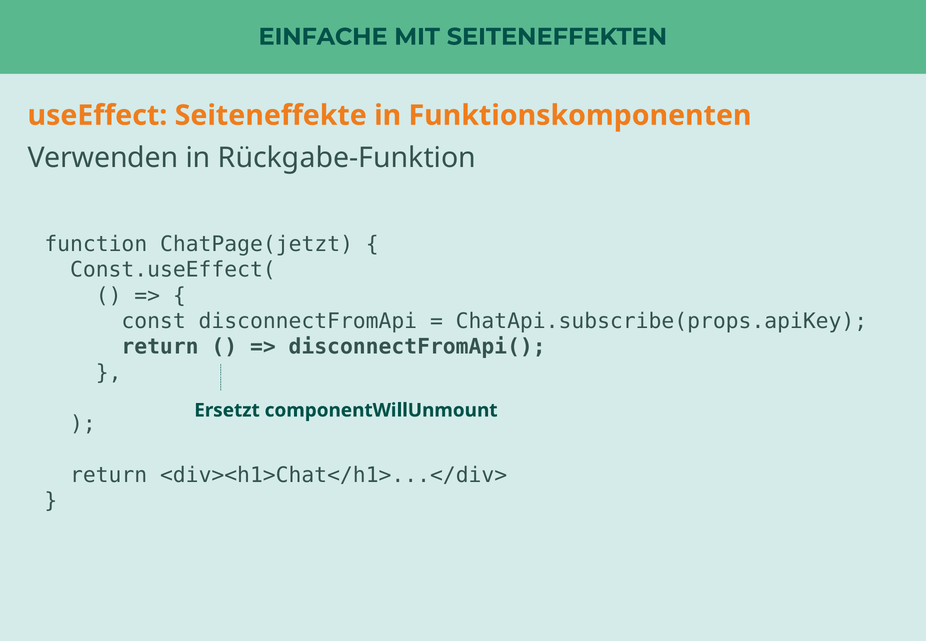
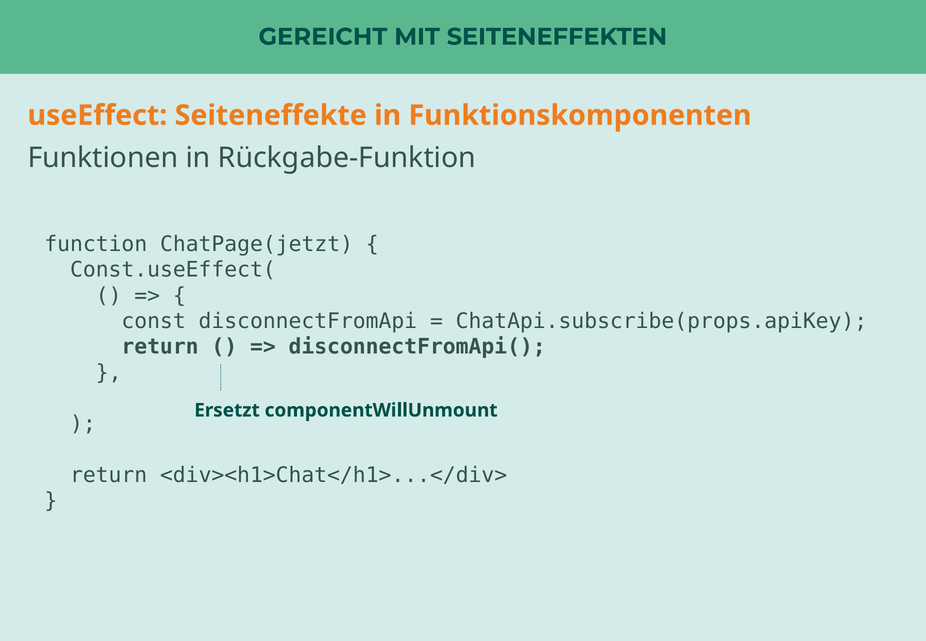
EINFACHE: EINFACHE -> GEREICHT
Verwenden: Verwenden -> Funktionen
